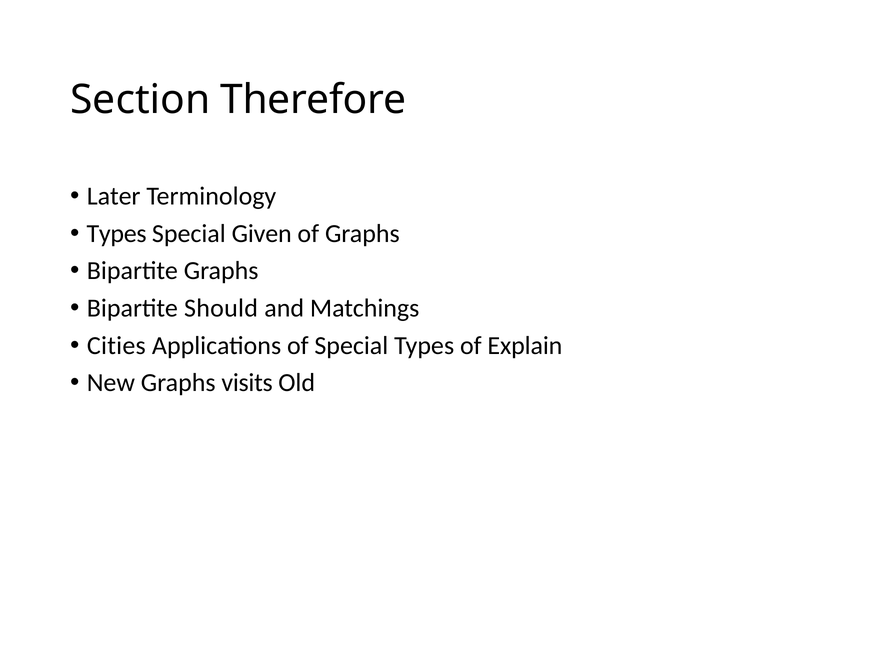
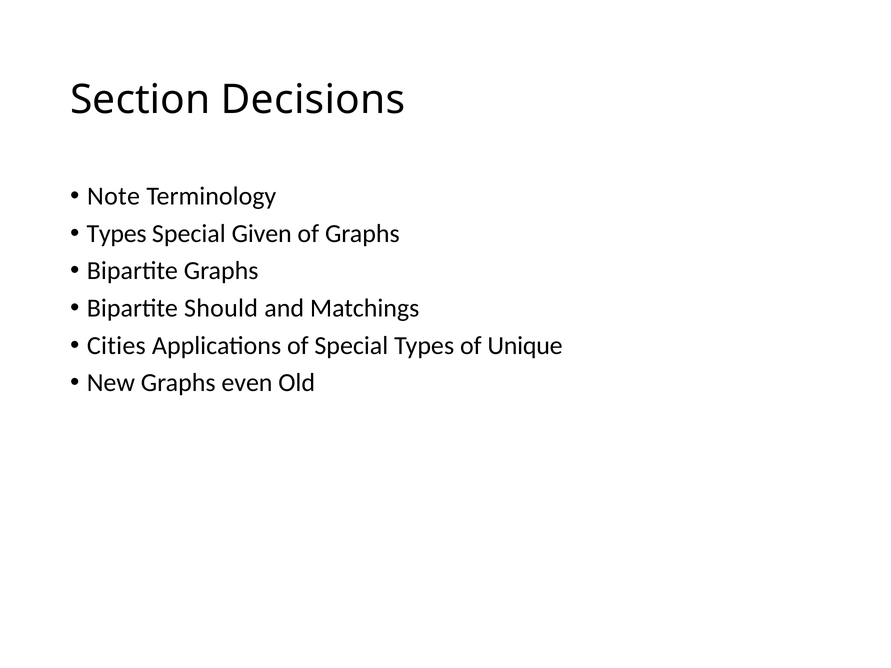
Therefore: Therefore -> Decisions
Later: Later -> Note
Explain: Explain -> Unique
visits: visits -> even
